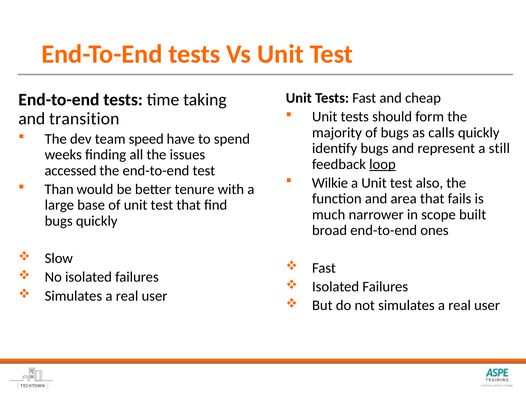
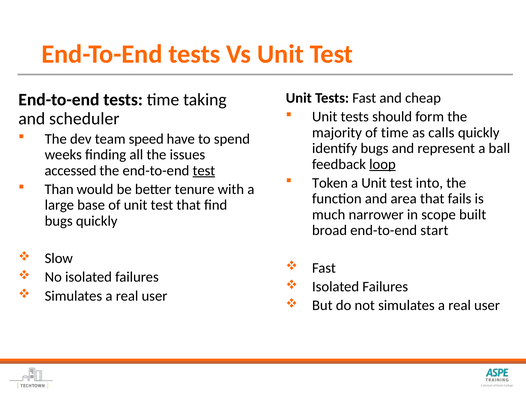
transition: transition -> scheduler
of bugs: bugs -> time
still: still -> ball
test at (204, 170) underline: none -> present
Wilkie: Wilkie -> Token
also: also -> into
ones: ones -> start
